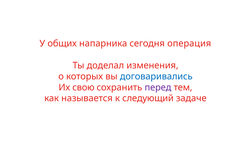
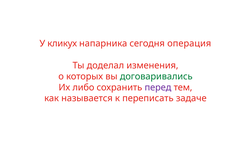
общих: общих -> кликух
договаривались colour: blue -> green
свою: свою -> либо
следующий: следующий -> переписать
